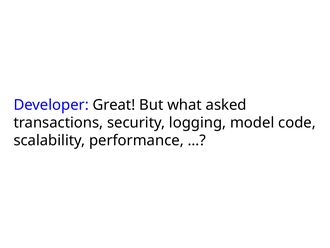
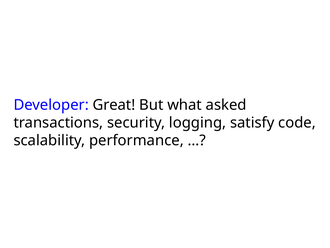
model: model -> satisfy
